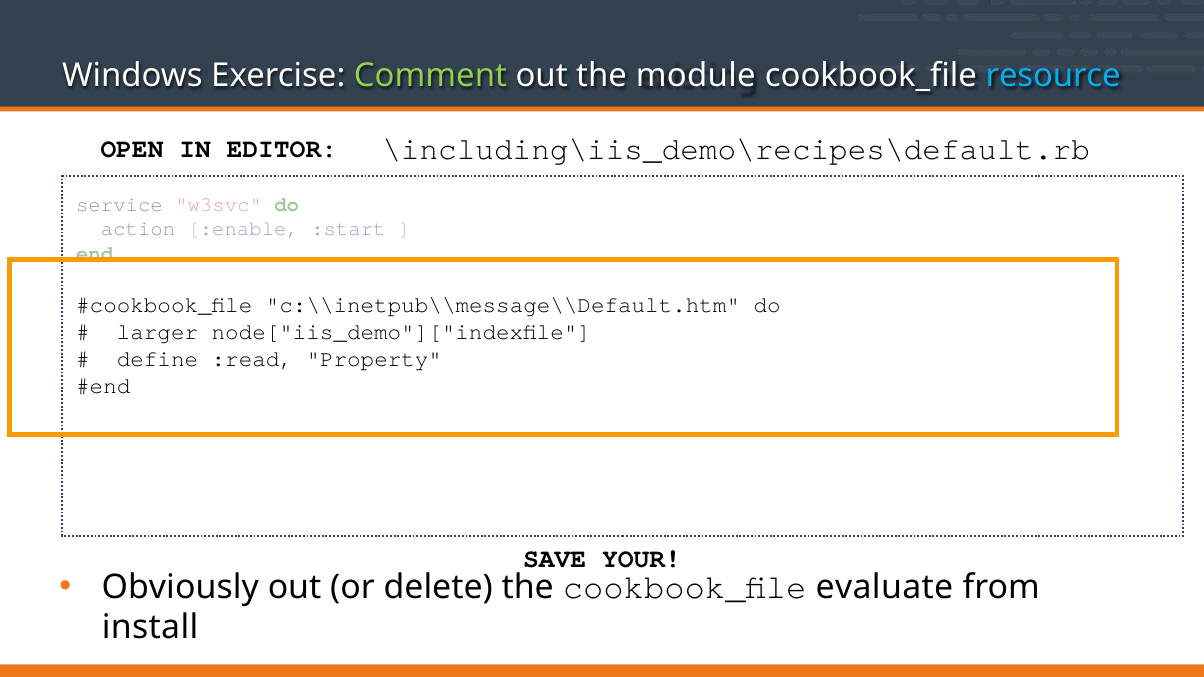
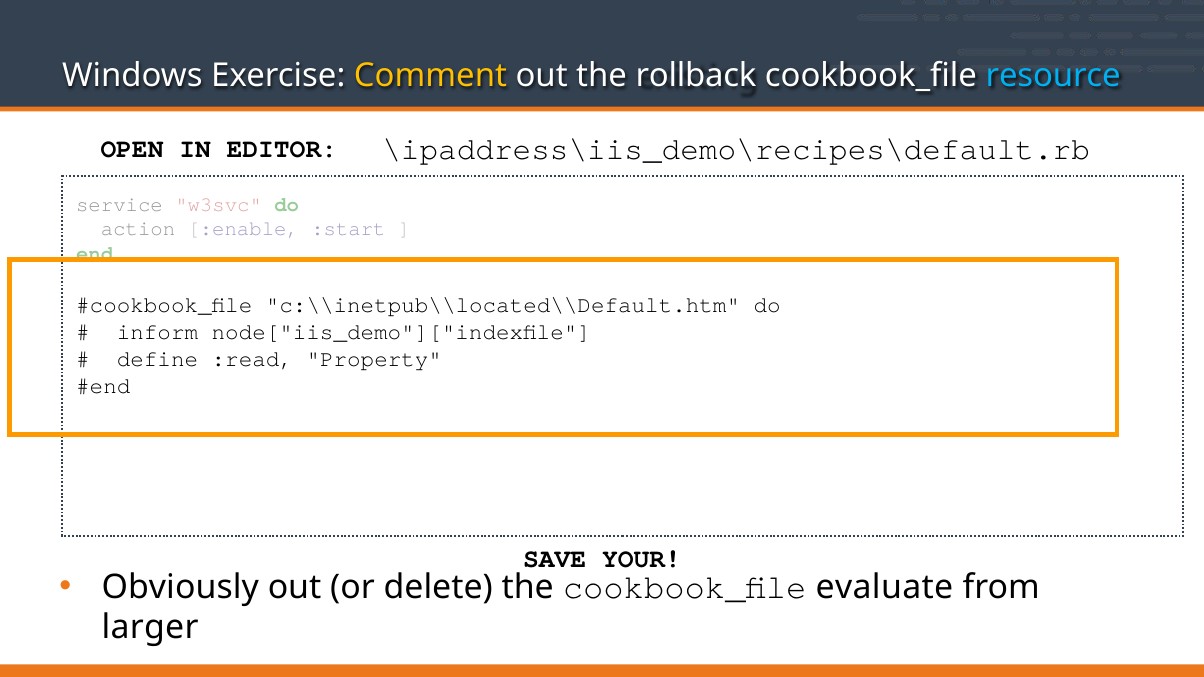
Comment colour: light green -> yellow
module: module -> rollback
\including\iis_demo\recipes\default.rb: \including\iis_demo\recipes\default.rb -> \ipaddress\iis_demo\recipes\default.rb
c:\\inetpub\\message\\Default.htm: c:\\inetpub\\message\\Default.htm -> c:\\inetpub\\located\\Default.htm
larger: larger -> inform
install: install -> larger
